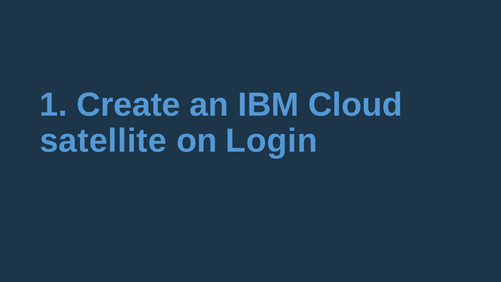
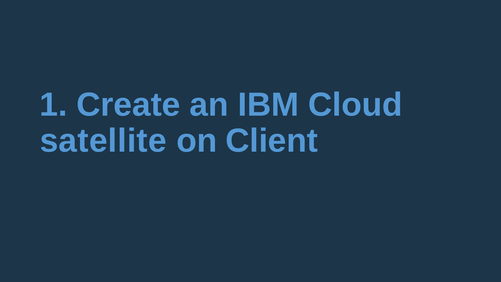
Login: Login -> Client
